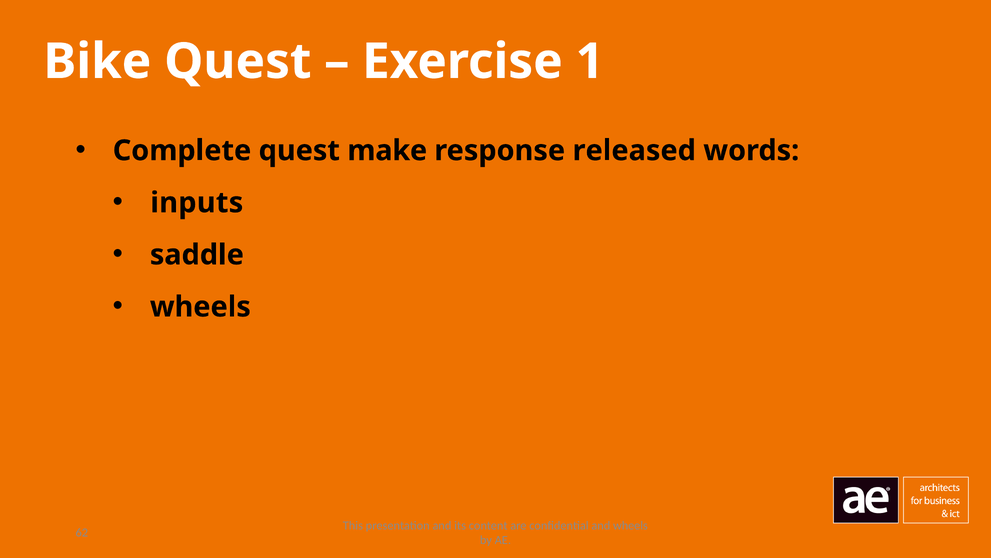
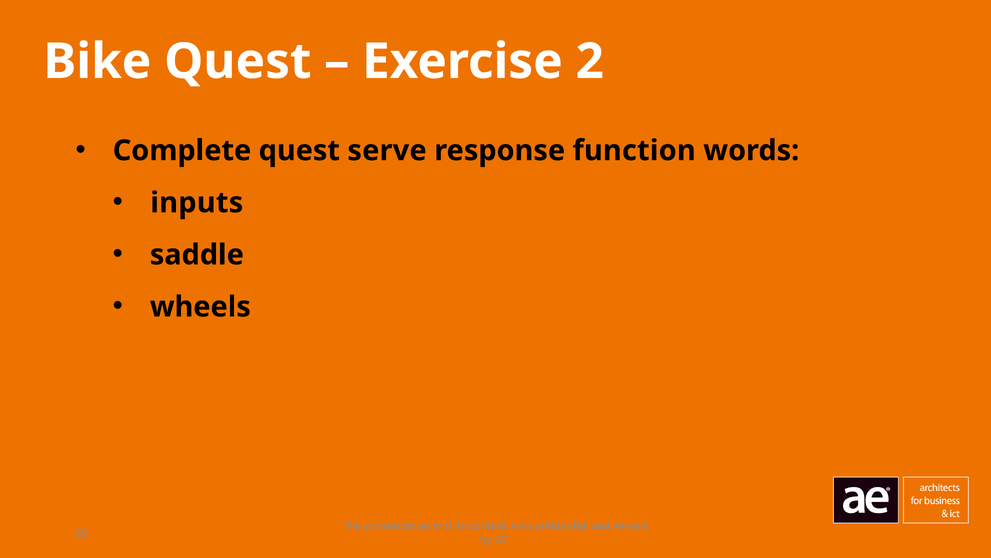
1: 1 -> 2
make: make -> serve
released: released -> function
